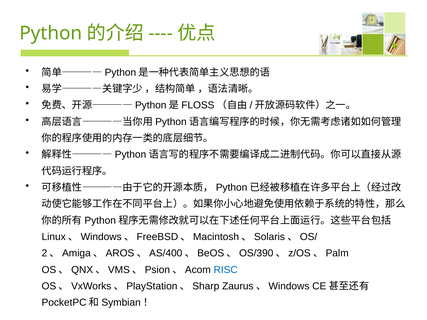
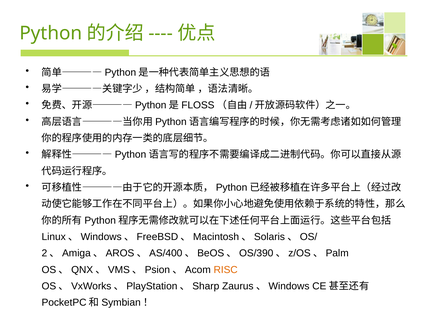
RISC colour: blue -> orange
